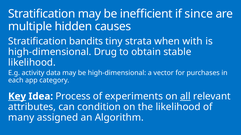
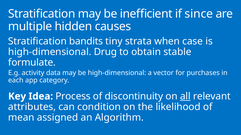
with: with -> case
likelihood at (32, 63): likelihood -> formulate
Key underline: present -> none
experiments: experiments -> discontinuity
many: many -> mean
